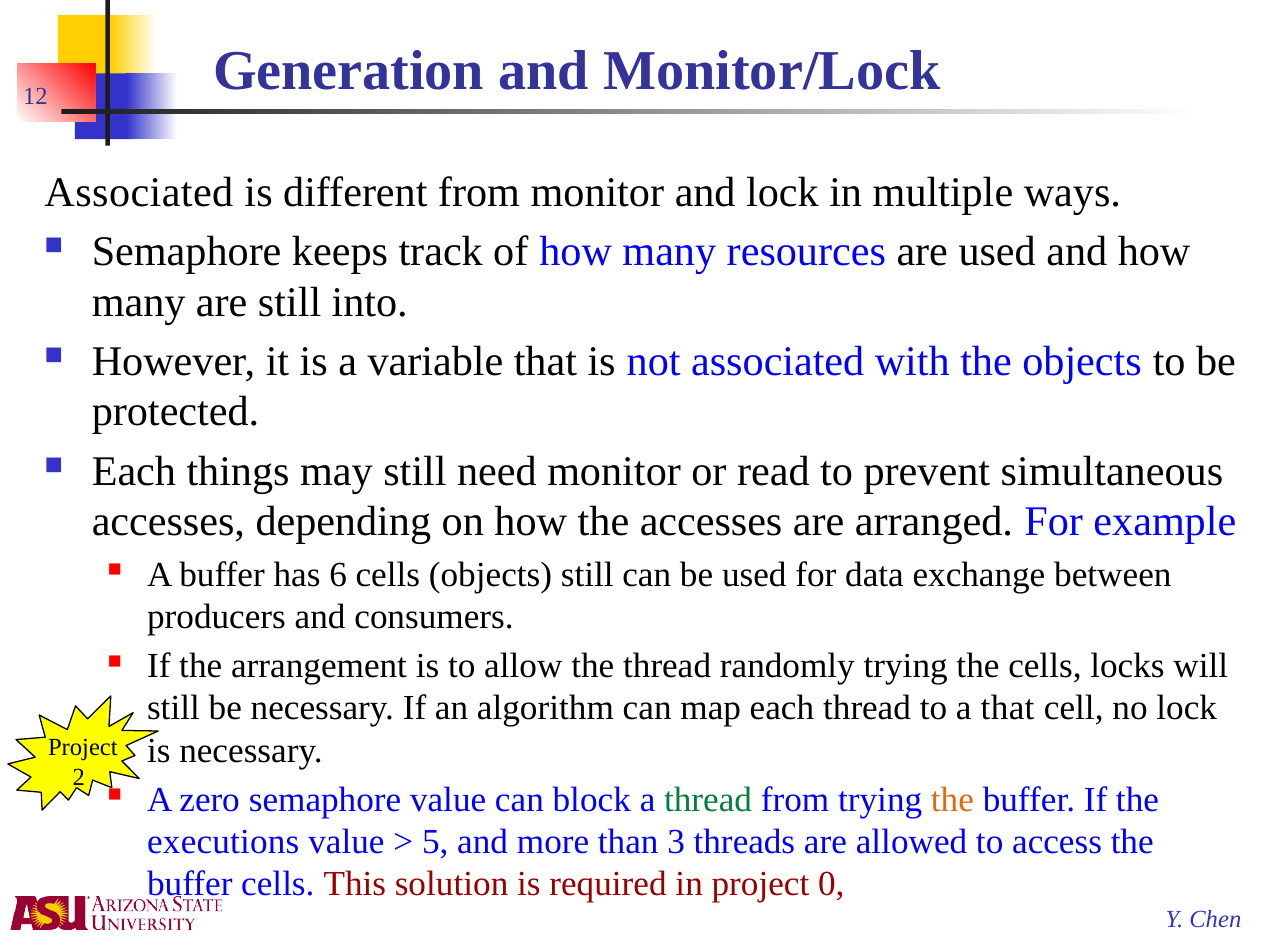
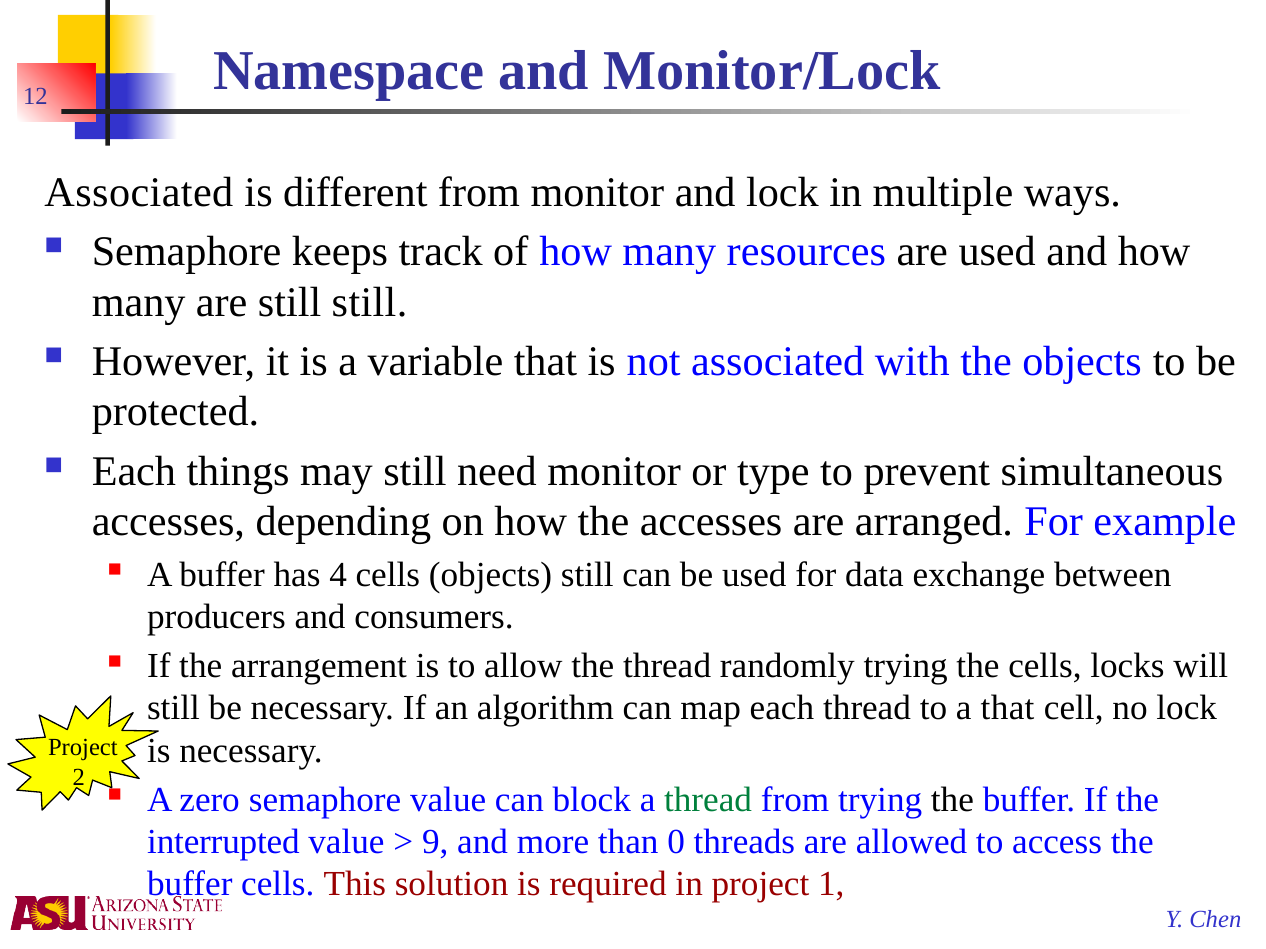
Generation: Generation -> Namespace
still into: into -> still
read: read -> type
6: 6 -> 4
the at (952, 800) colour: orange -> black
executions: executions -> interrupted
5: 5 -> 9
3: 3 -> 0
0: 0 -> 1
